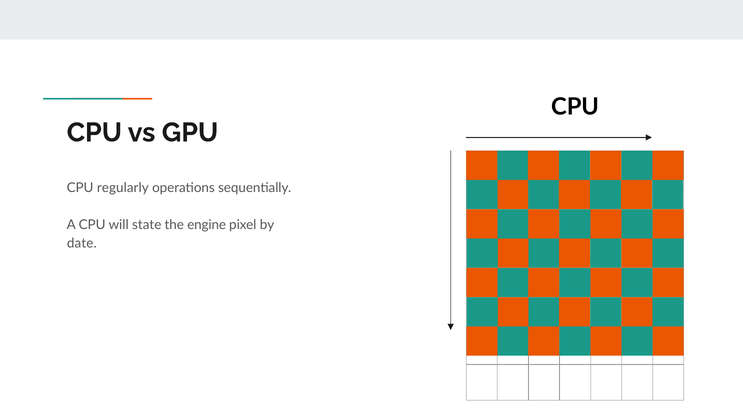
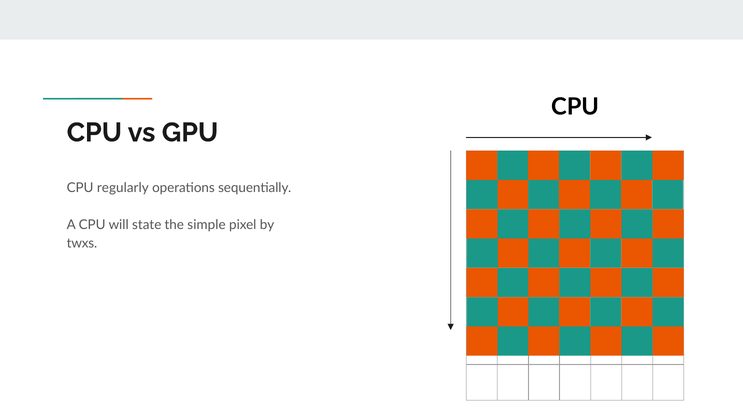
engine: engine -> simple
date: date -> twxs
